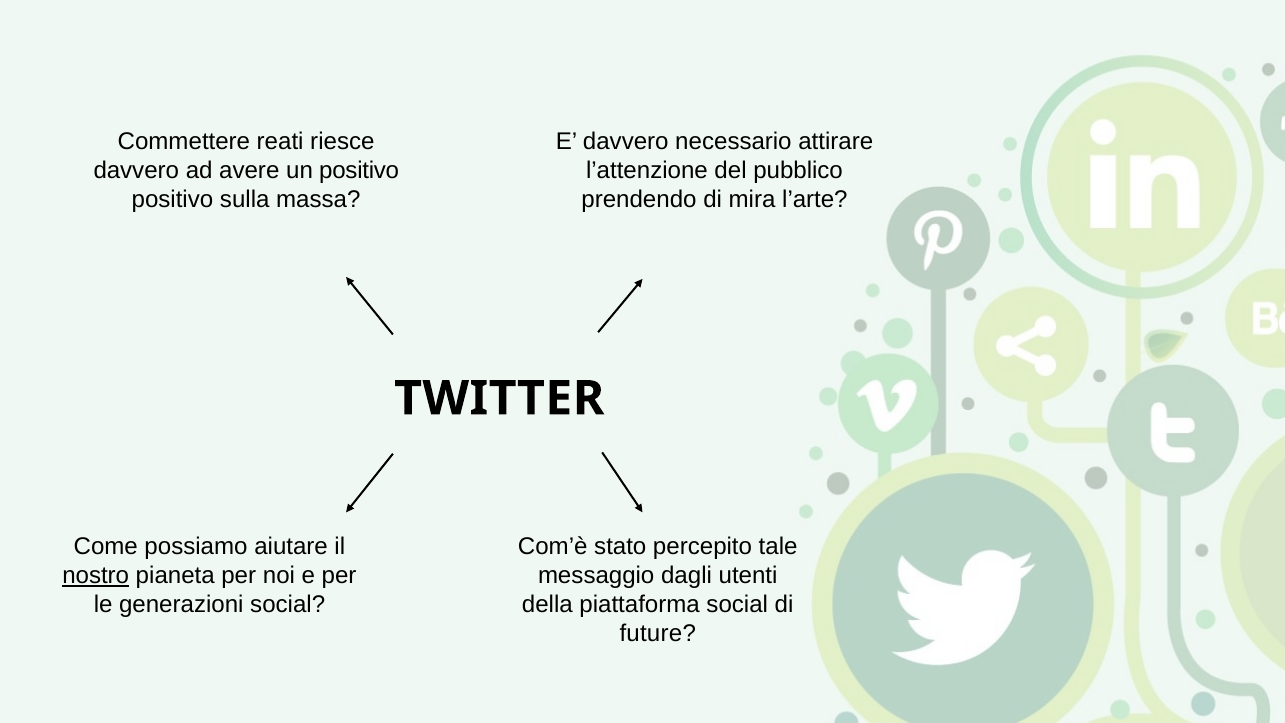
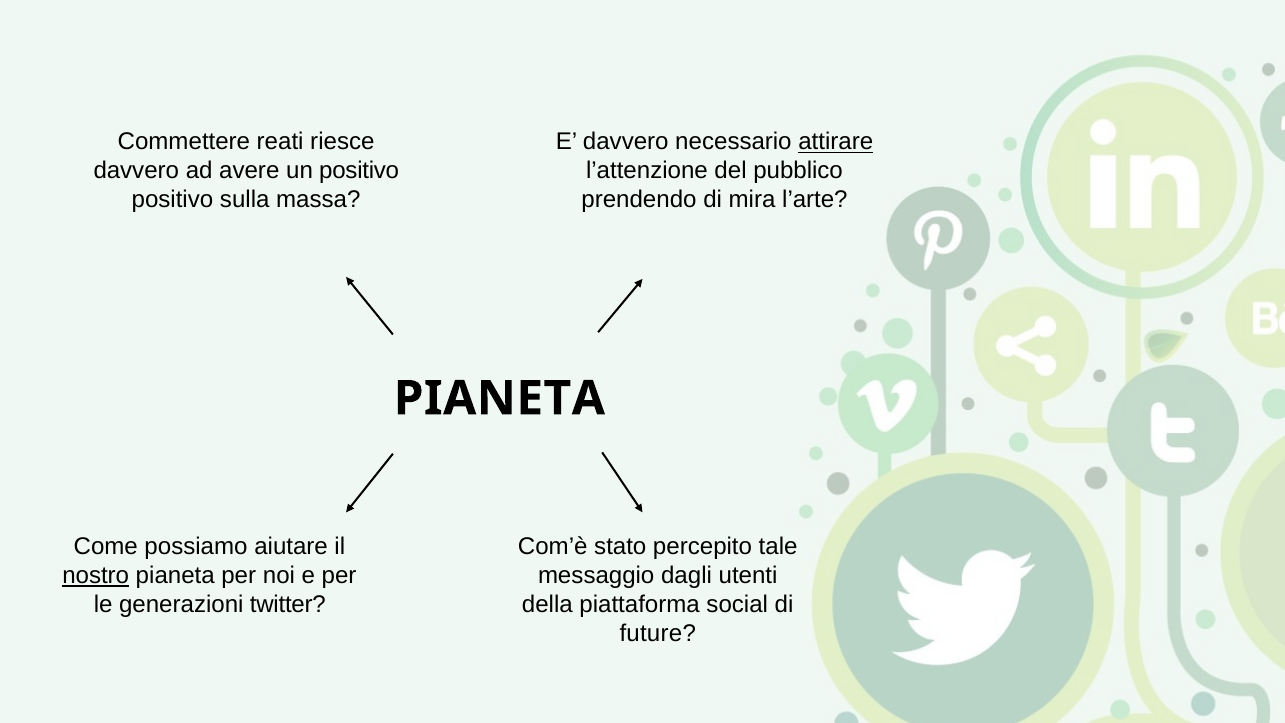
attirare underline: none -> present
TWITTER at (499, 398): TWITTER -> PIANETA
generazioni social: social -> twitter
